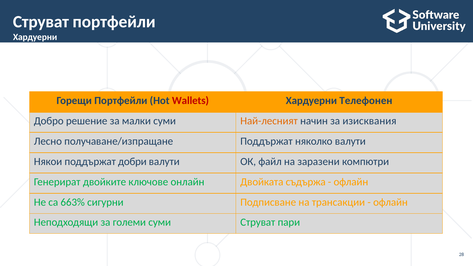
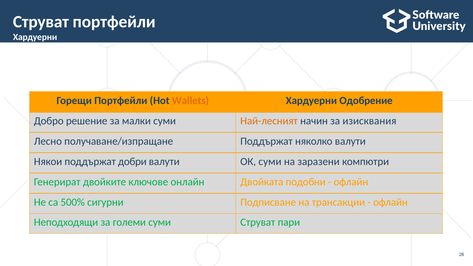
Wallets colour: red -> orange
Телефонен: Телефонен -> Одобрение
ОК файл: файл -> суми
съдържа: съдържа -> подобни
663%: 663% -> 500%
